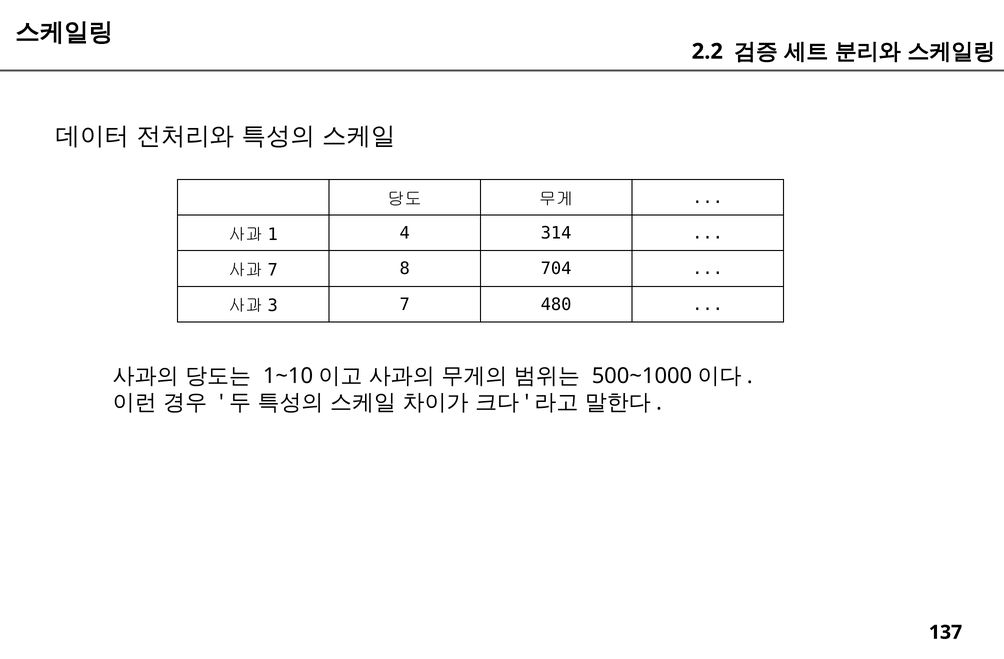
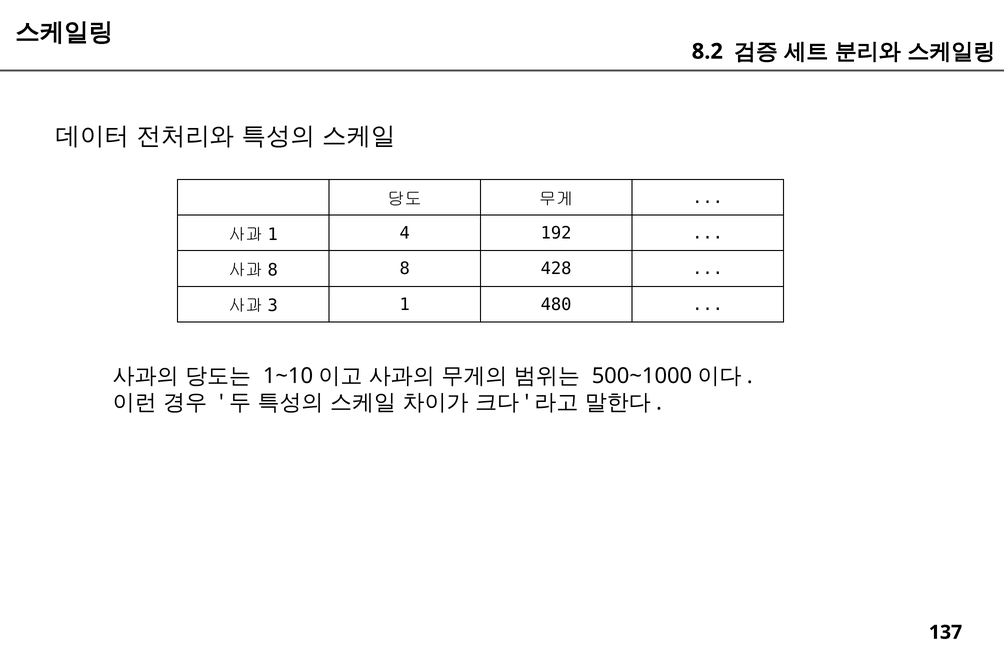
2.2: 2.2 -> 8.2
314: 314 -> 192
7 at (273, 270): 7 -> 8
704: 704 -> 428
7 at (405, 305): 7 -> 1
